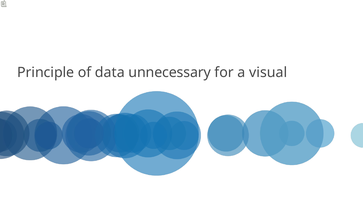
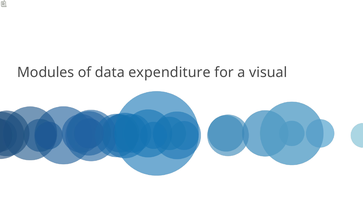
Principle: Principle -> Modules
unnecessary: unnecessary -> expenditure
